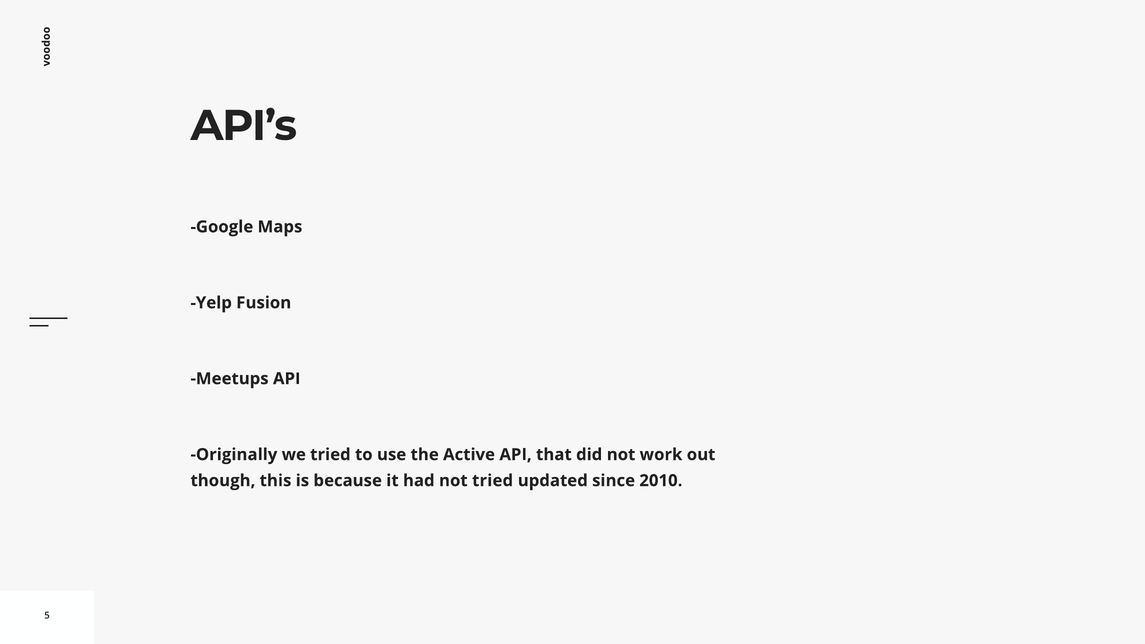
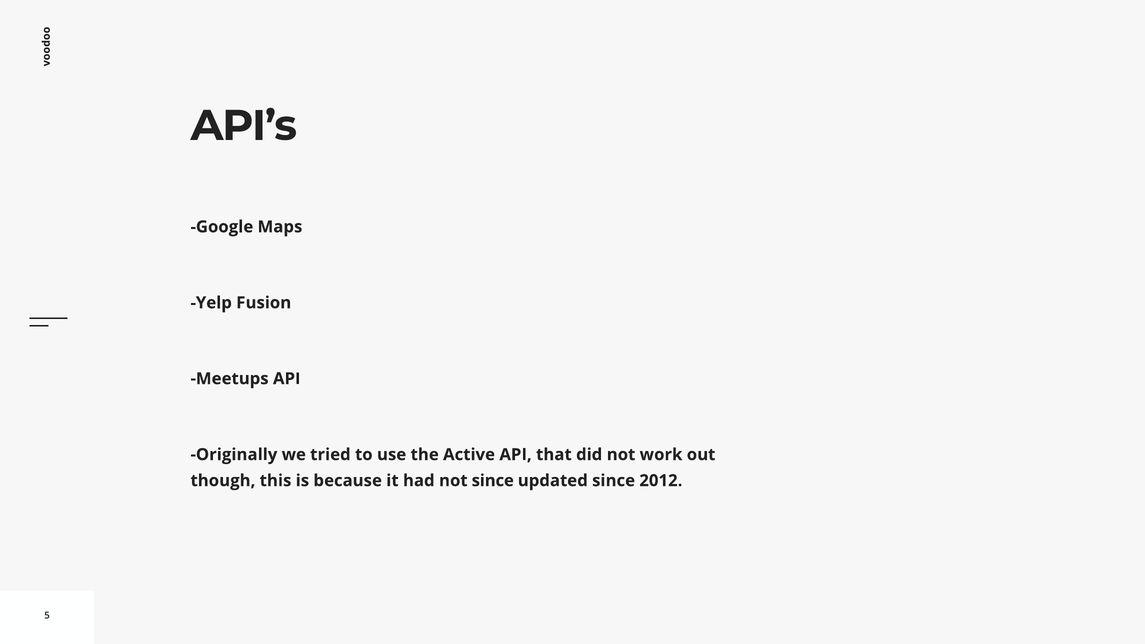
not tried: tried -> since
2010: 2010 -> 2012
